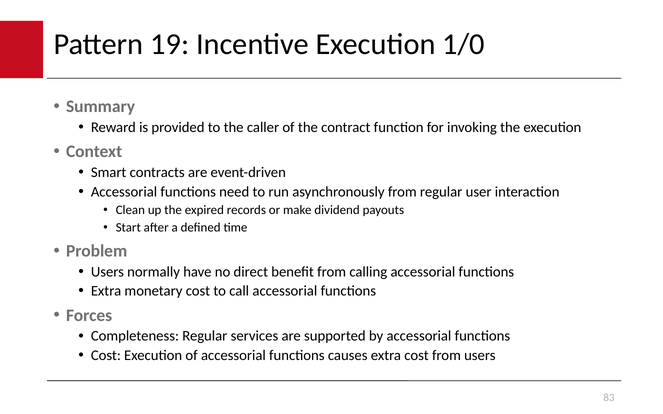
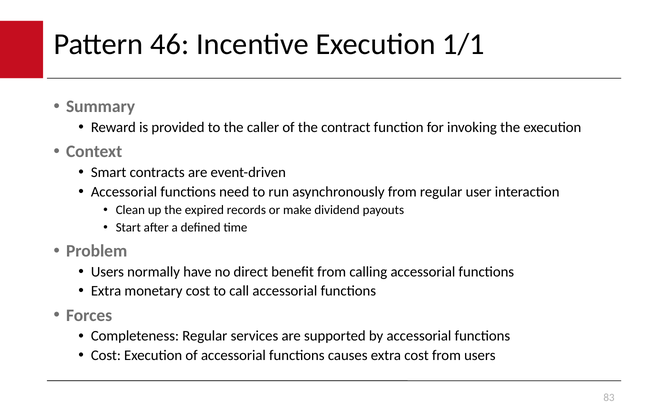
19: 19 -> 46
1/0: 1/0 -> 1/1
